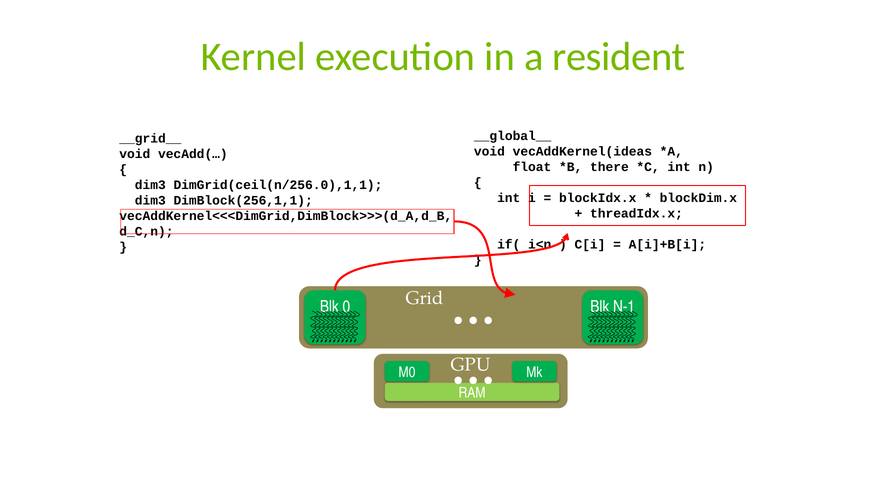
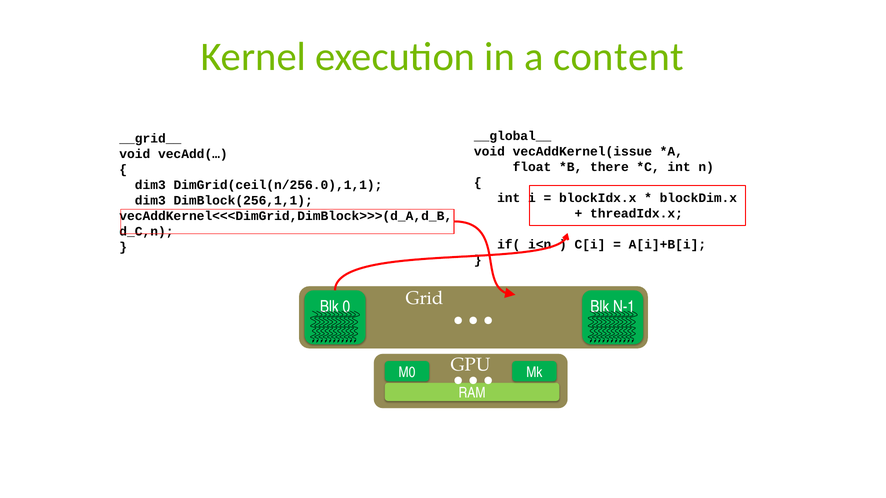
resident: resident -> content
vecAddKernel(ideas: vecAddKernel(ideas -> vecAddKernel(issue
